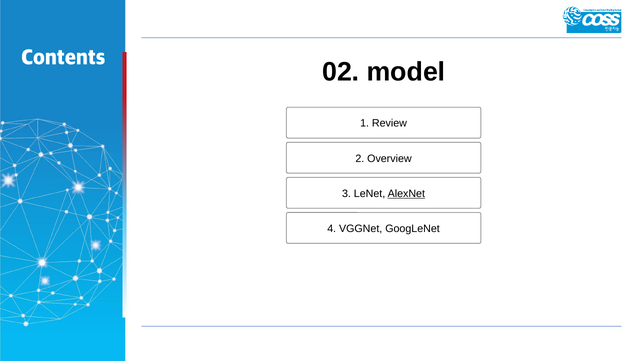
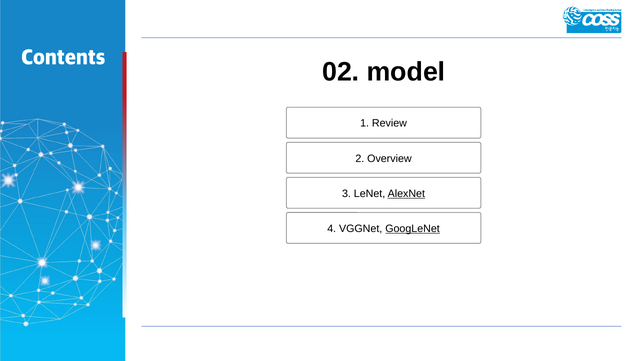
GoogLeNet underline: none -> present
